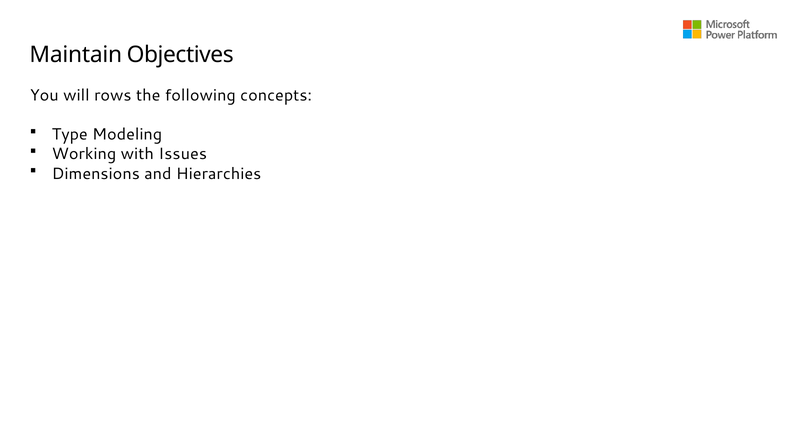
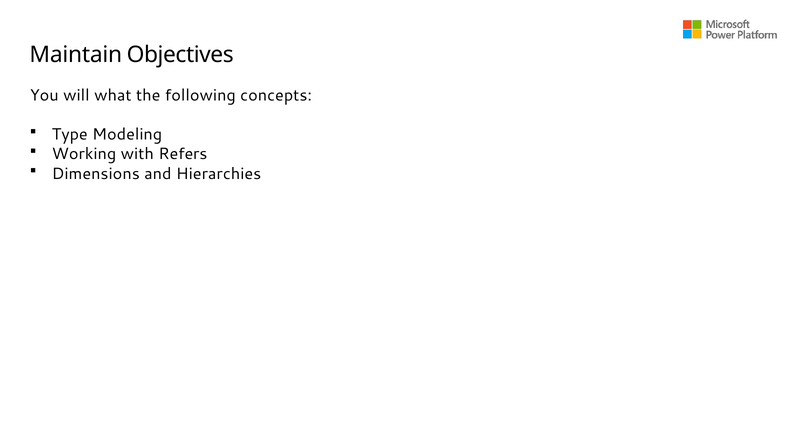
rows: rows -> what
Issues: Issues -> Refers
